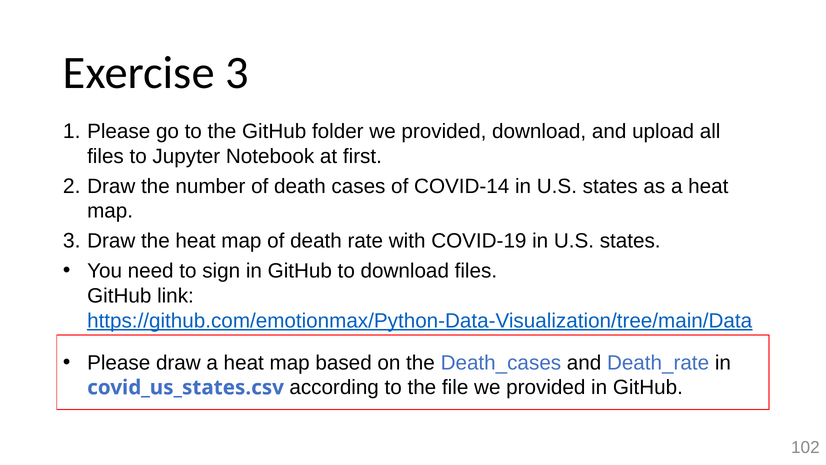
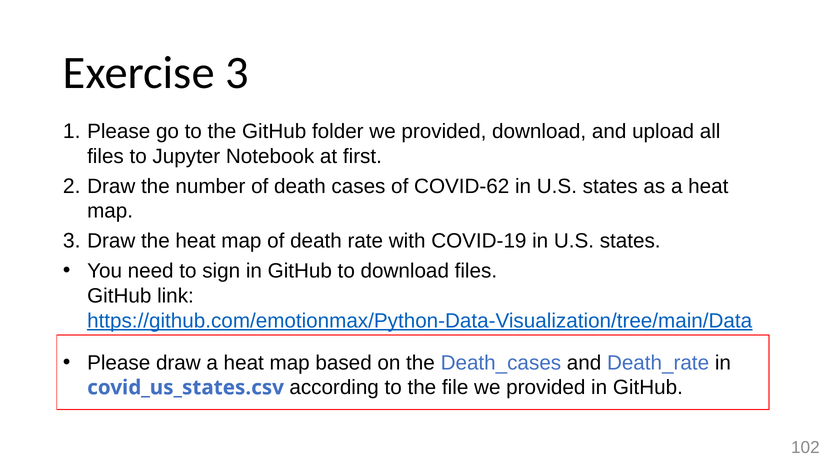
COVID-14: COVID-14 -> COVID-62
